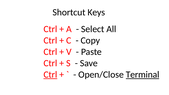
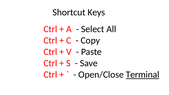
Ctrl at (50, 75) underline: present -> none
